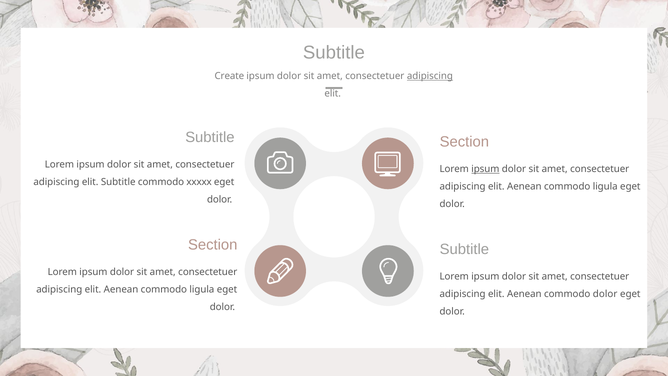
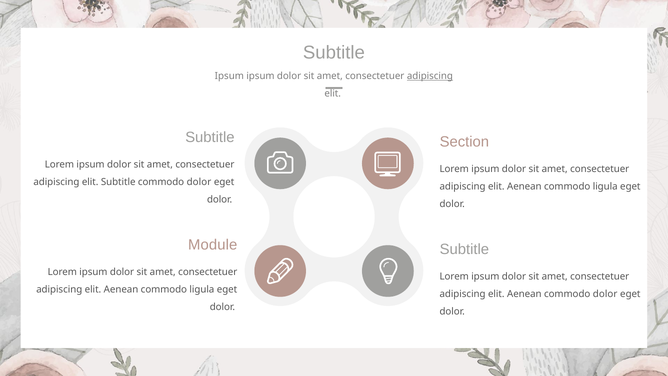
Create at (229, 76): Create -> Ipsum
ipsum at (485, 169) underline: present -> none
xxxxx at (199, 182): xxxxx -> dolor
Section at (213, 245): Section -> Module
